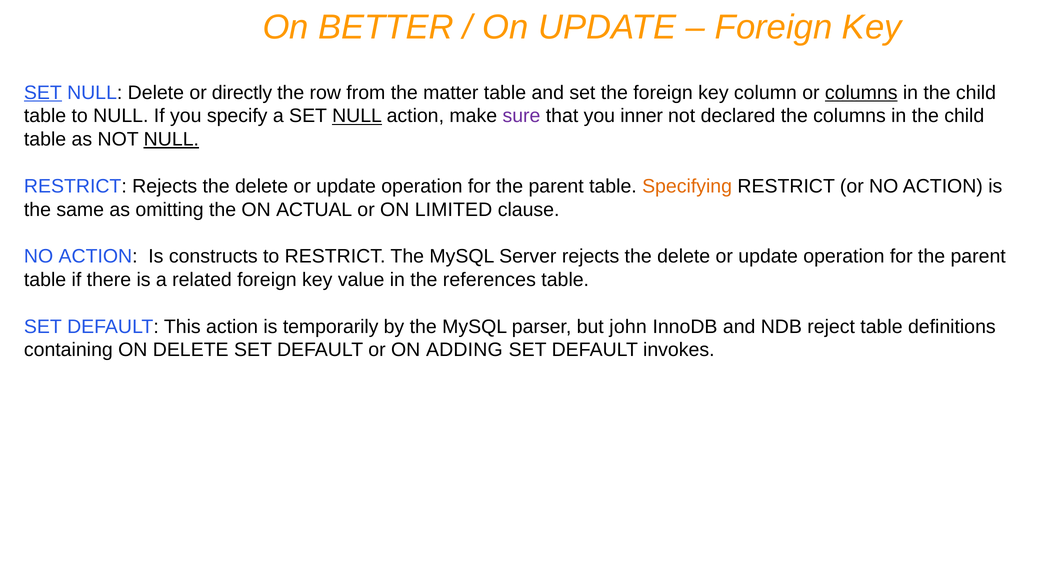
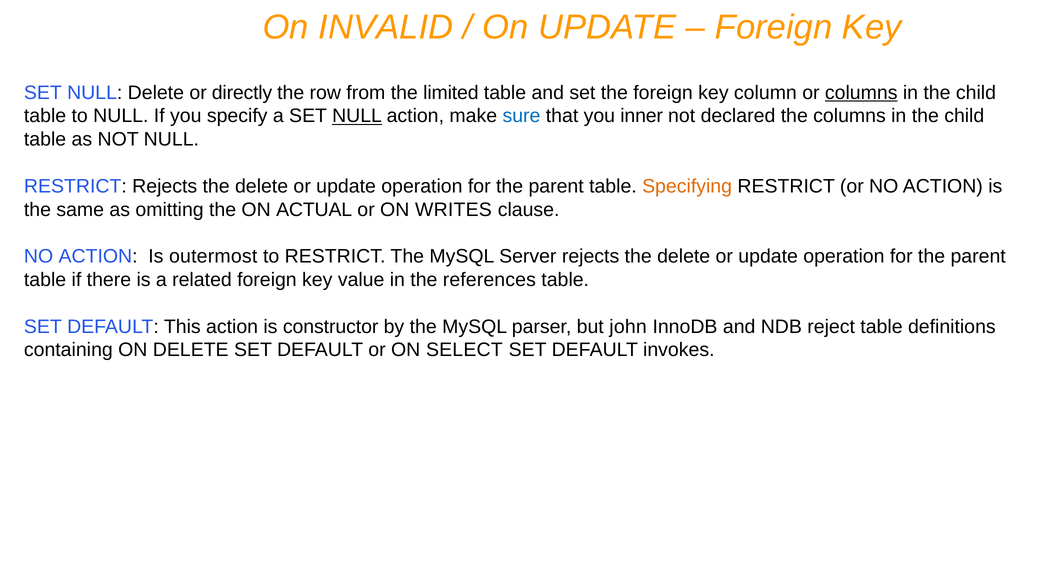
BETTER: BETTER -> INVALID
SET at (43, 93) underline: present -> none
matter: matter -> limited
sure colour: purple -> blue
NULL at (171, 139) underline: present -> none
LIMITED: LIMITED -> WRITES
constructs: constructs -> outermost
temporarily: temporarily -> constructor
ADDING: ADDING -> SELECT
